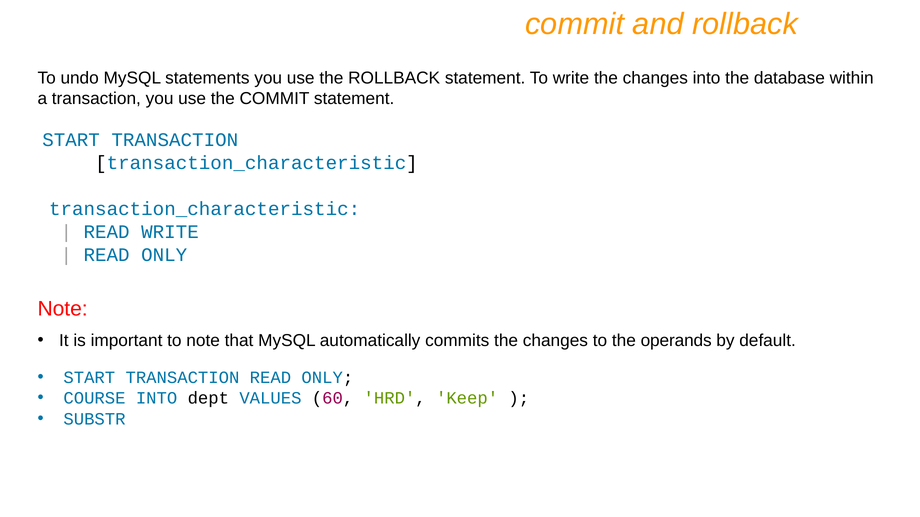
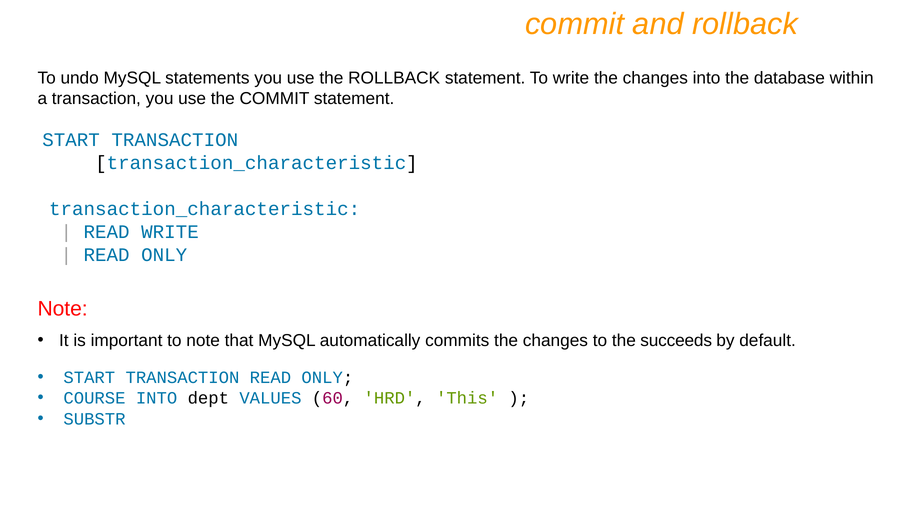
operands: operands -> succeeds
Keep: Keep -> This
